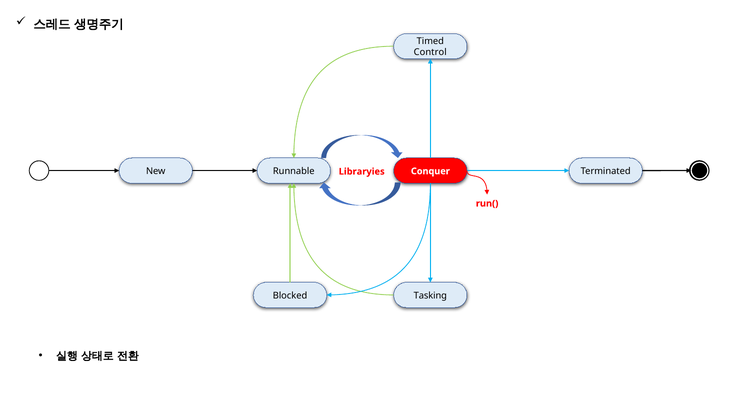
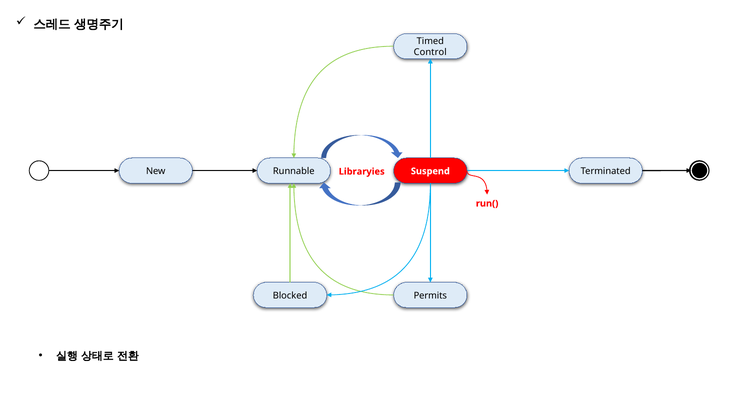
Conquer: Conquer -> Suspend
Tasking: Tasking -> Permits
